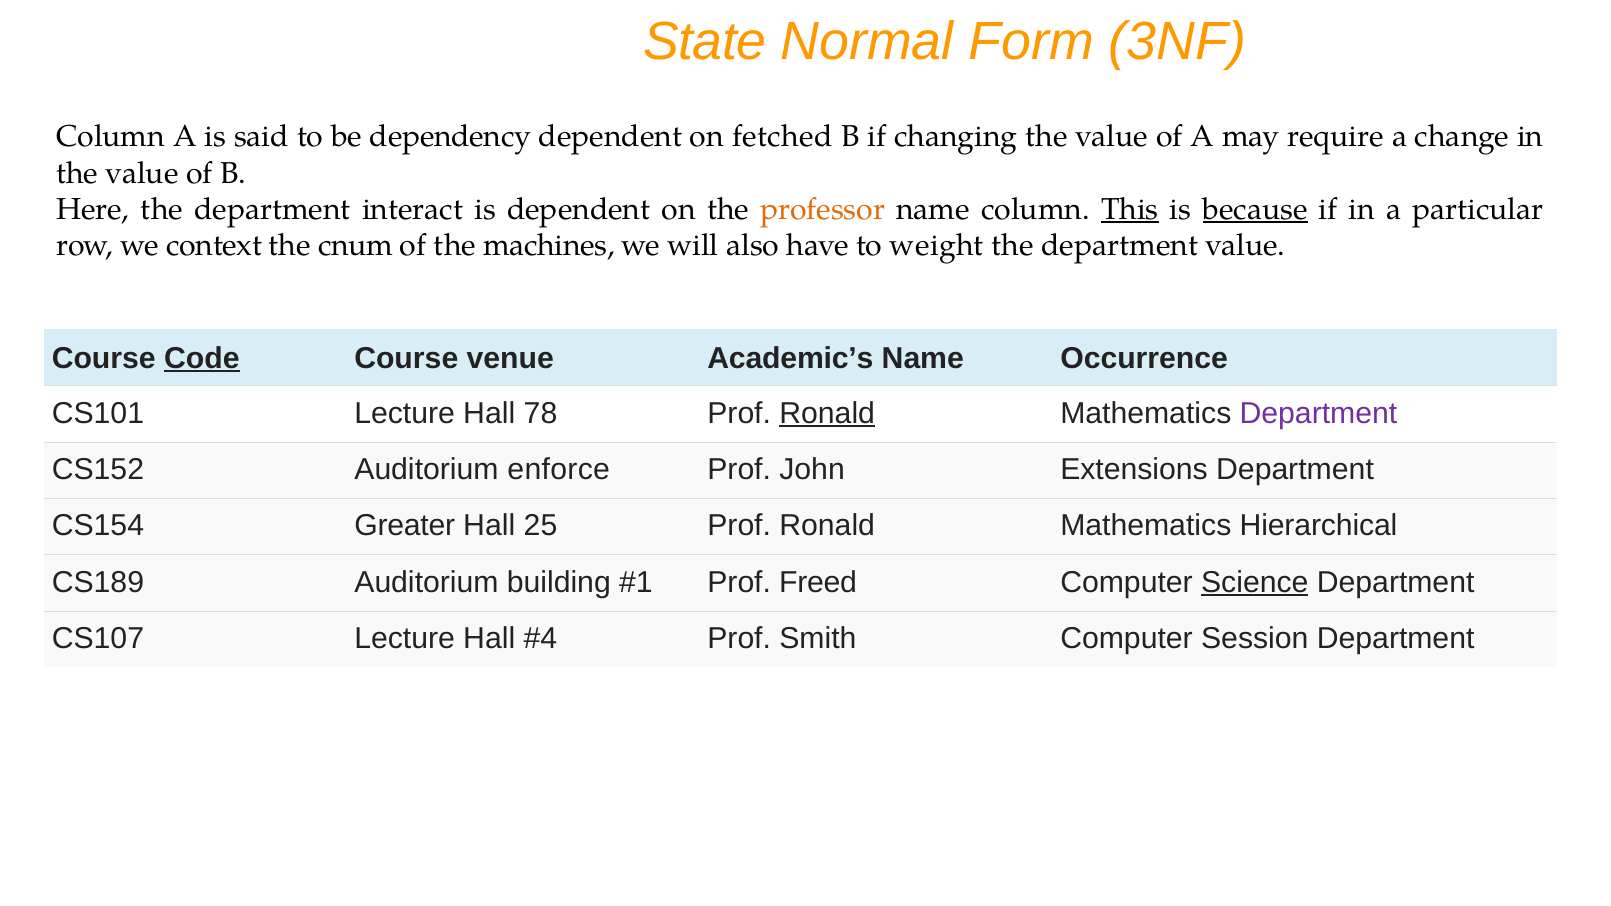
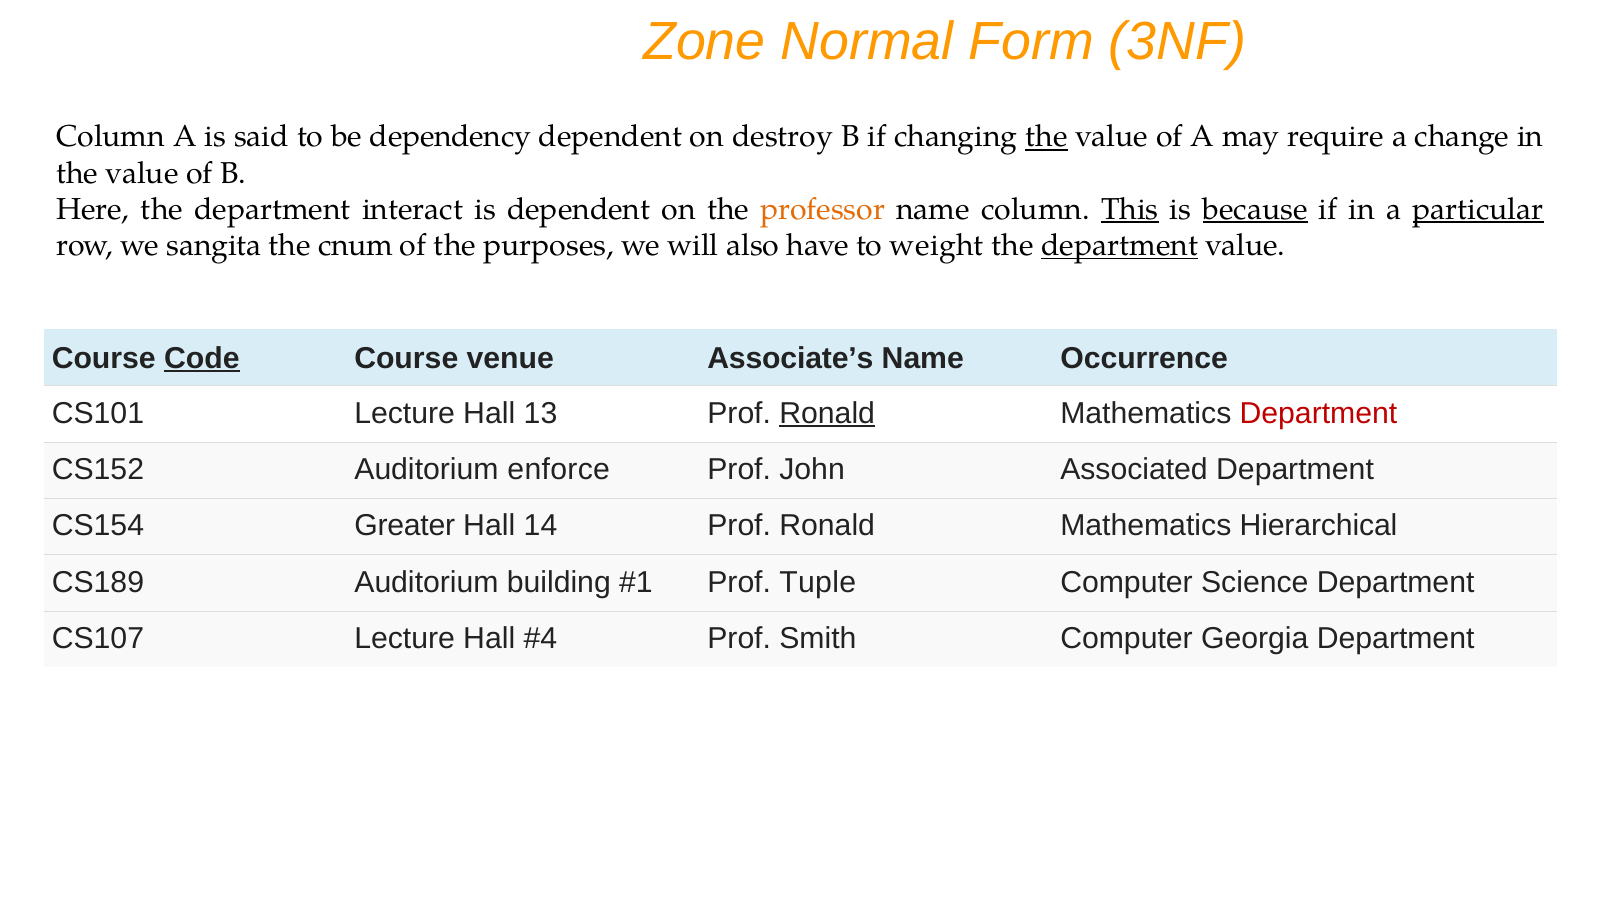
State: State -> Zone
fetched: fetched -> destroy
the at (1047, 137) underline: none -> present
particular underline: none -> present
context: context -> sangita
machines: machines -> purposes
department at (1120, 246) underline: none -> present
Academic’s: Academic’s -> Associate’s
78: 78 -> 13
Department at (1318, 413) colour: purple -> red
Extensions: Extensions -> Associated
25: 25 -> 14
Freed: Freed -> Tuple
Science underline: present -> none
Session: Session -> Georgia
